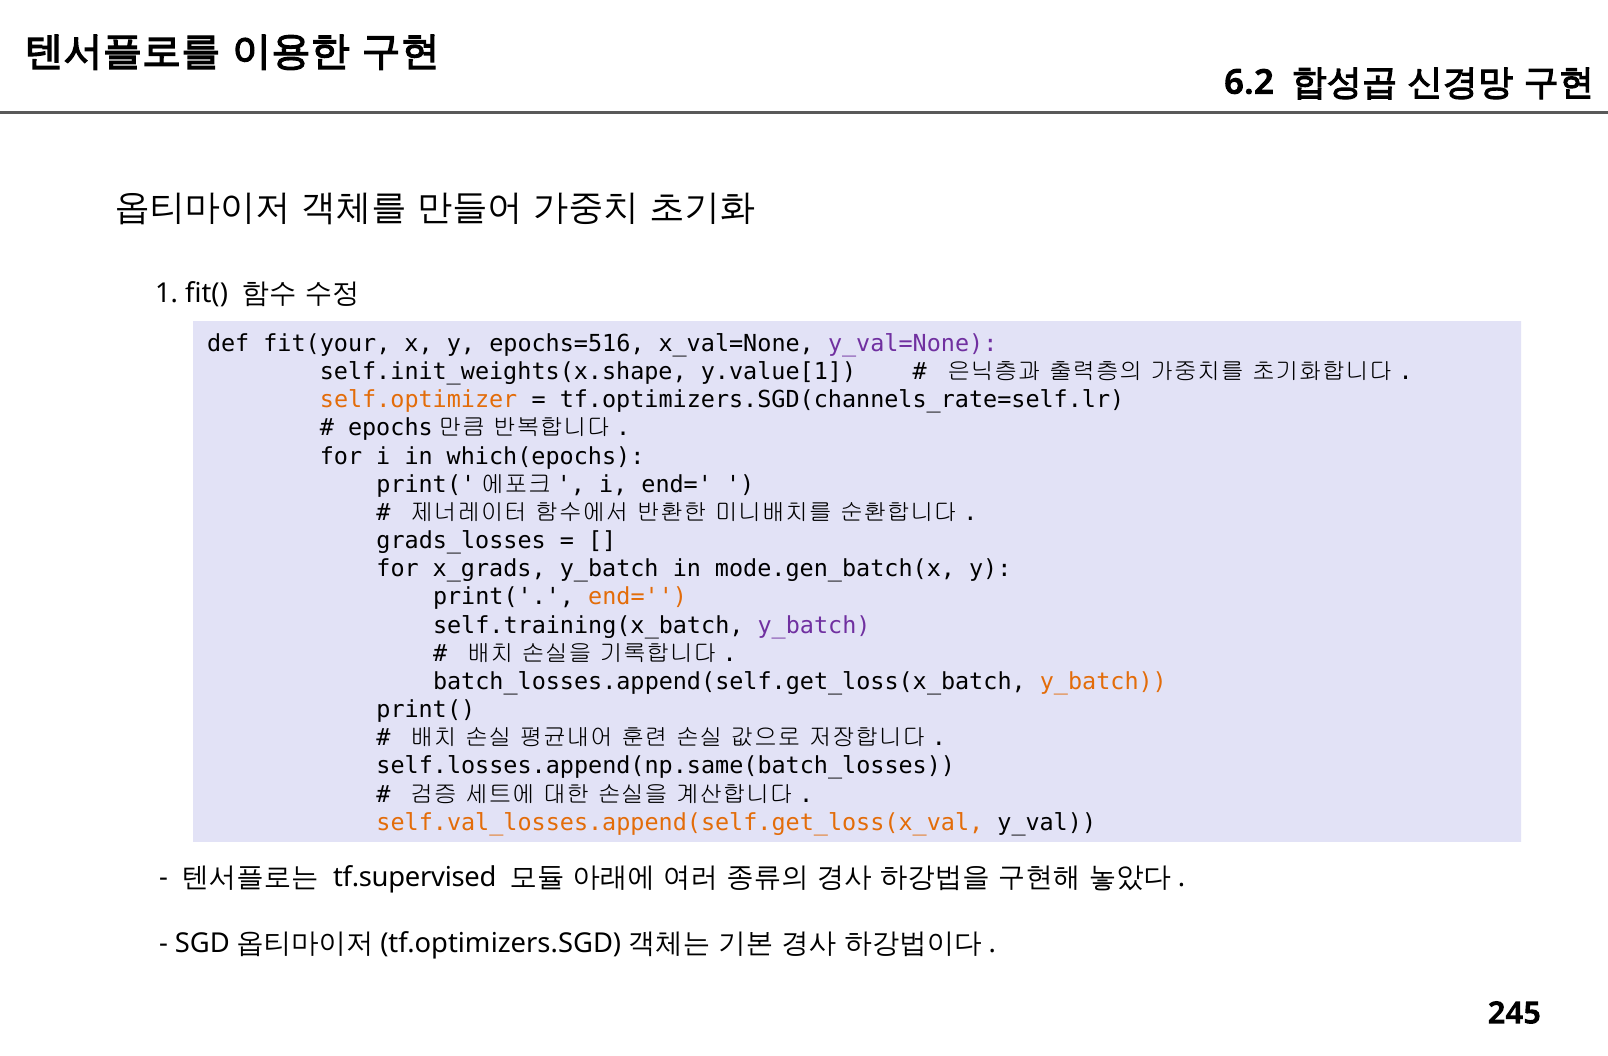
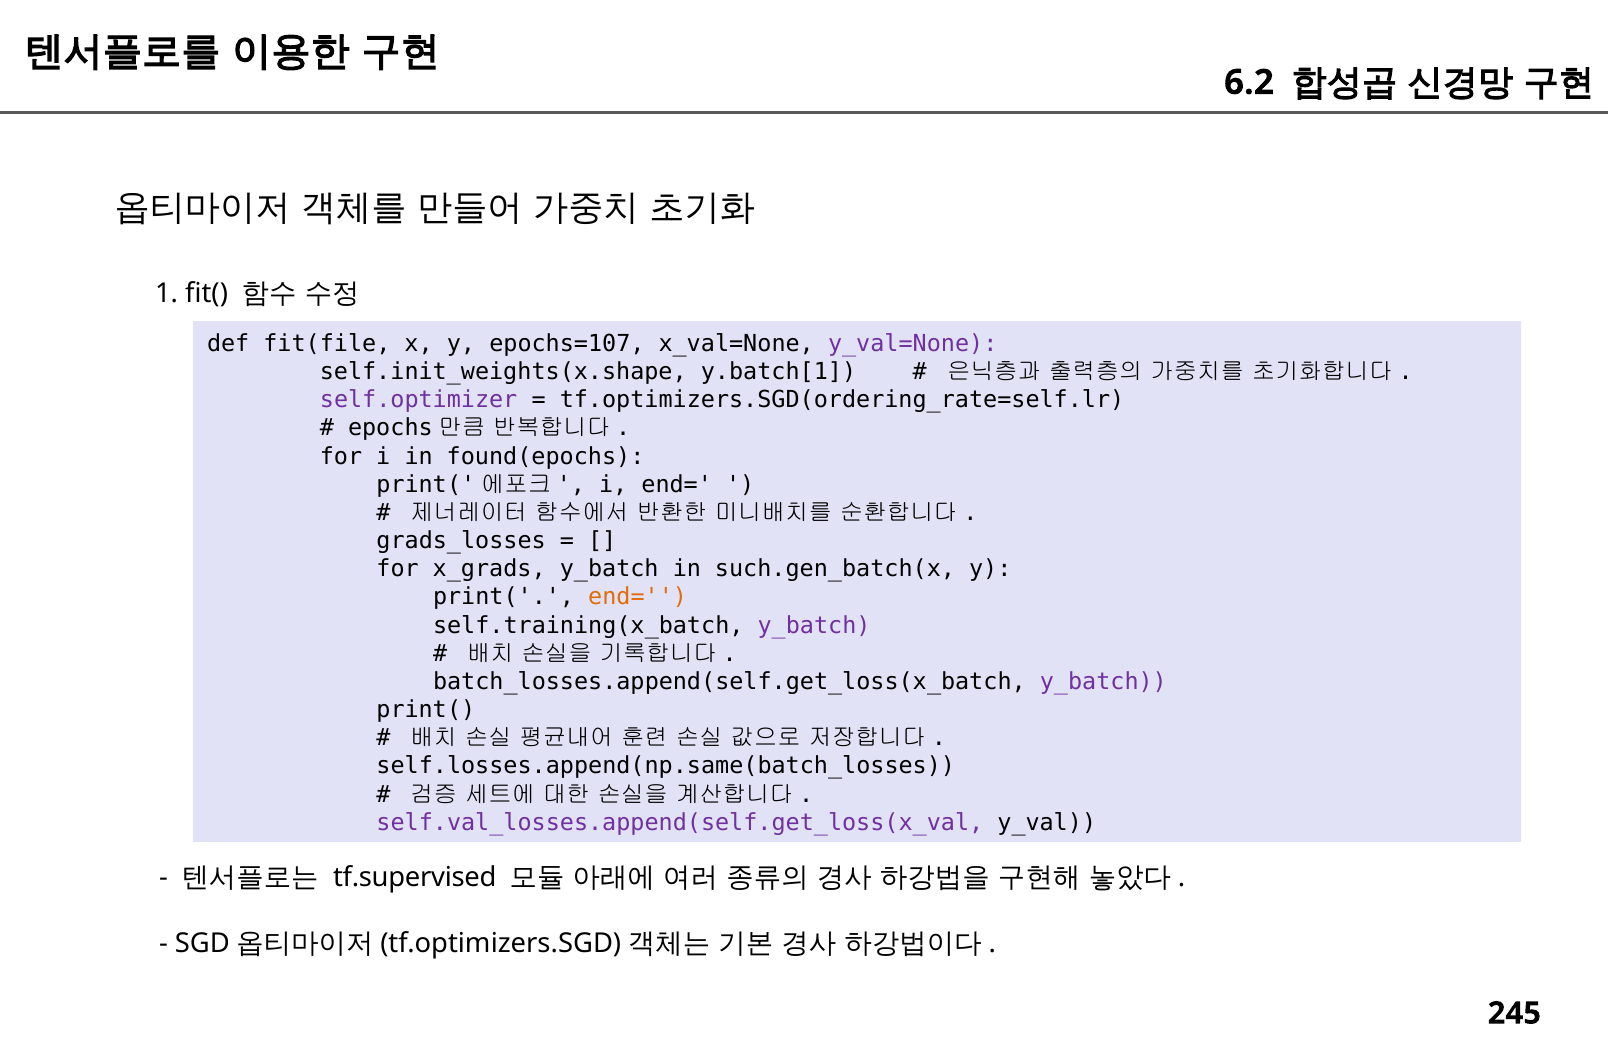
fit(your: fit(your -> fit(file
epochs=516: epochs=516 -> epochs=107
y.value[1: y.value[1 -> y.batch[1
self.optimizer colour: orange -> purple
tf.optimizers.SGD(channels_rate=self.lr: tf.optimizers.SGD(channels_rate=self.lr -> tf.optimizers.SGD(ordering_rate=self.lr
which(epochs: which(epochs -> found(epochs
mode.gen_batch(x: mode.gen_batch(x -> such.gen_batch(x
y_batch at (1103, 682) colour: orange -> purple
self.val_losses.append(self.get_loss(x_val colour: orange -> purple
